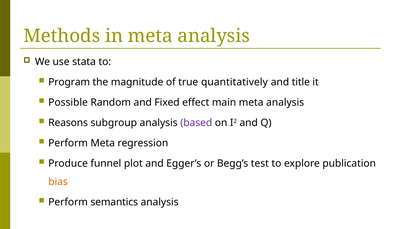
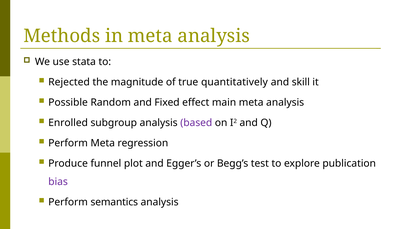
Program: Program -> Rejected
title: title -> skill
Reasons: Reasons -> Enrolled
bias colour: orange -> purple
